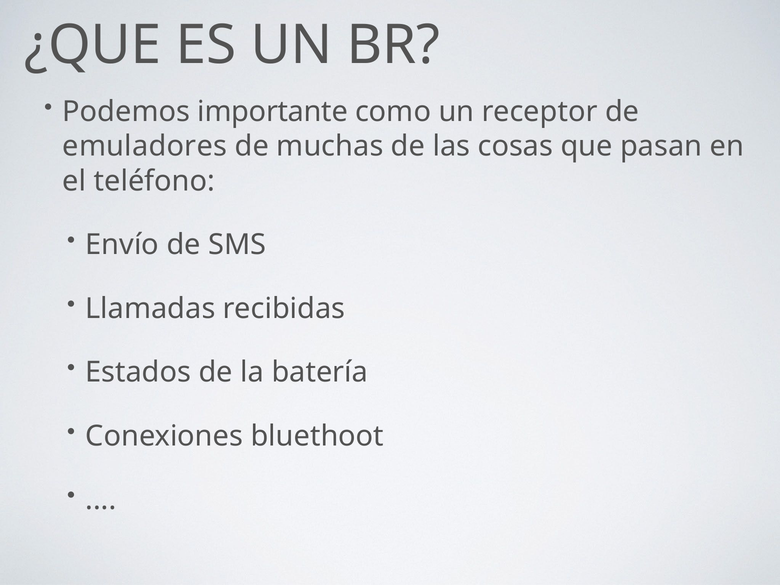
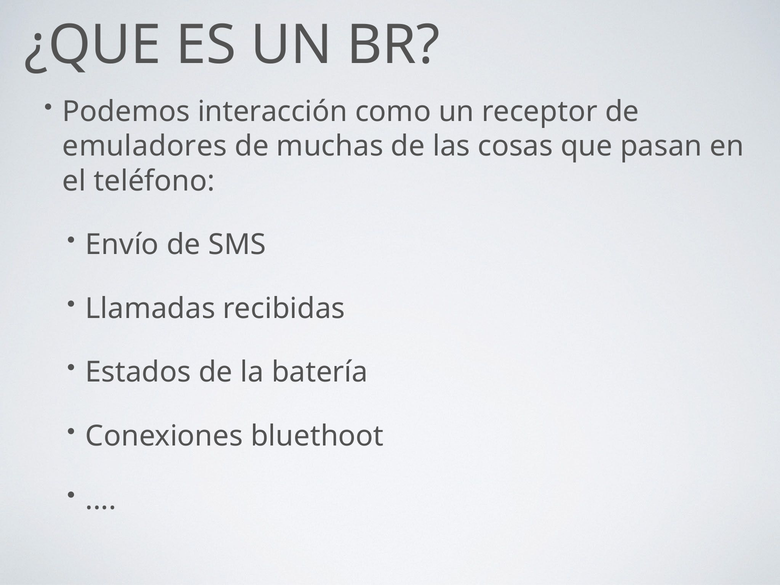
importante: importante -> interacción
